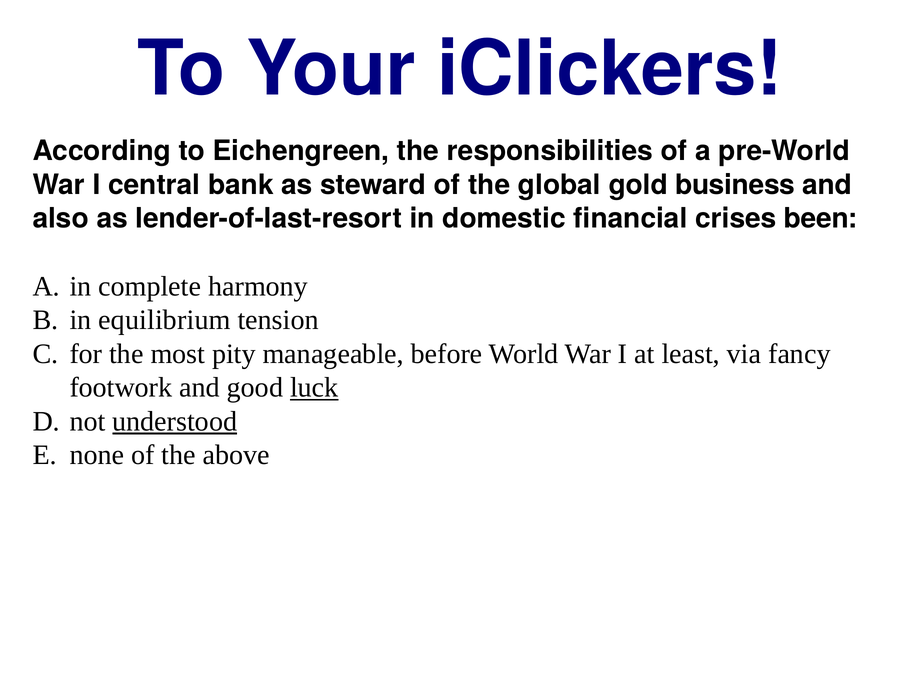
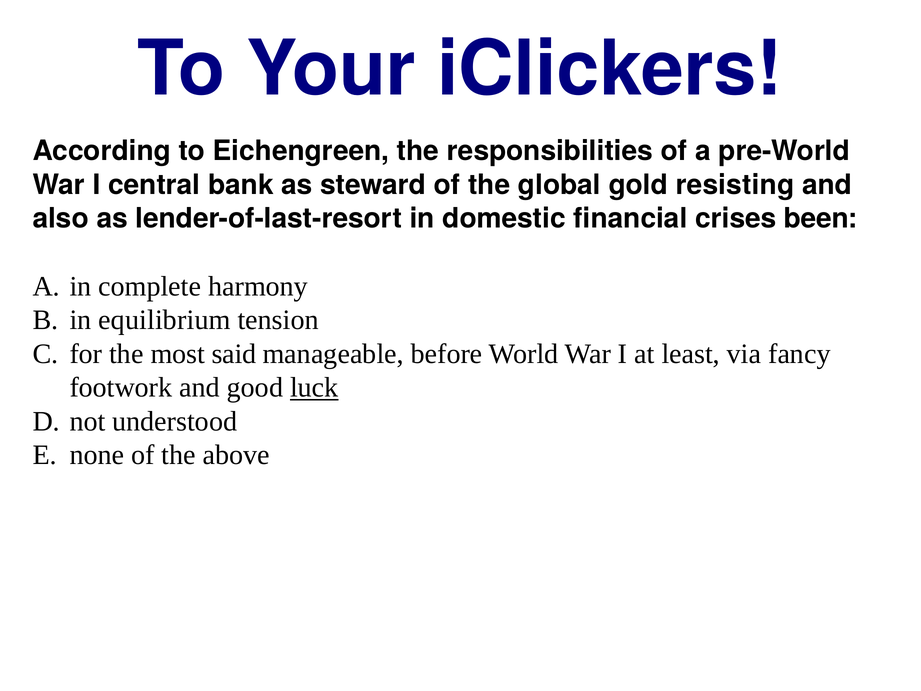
business: business -> resisting
pity: pity -> said
understood underline: present -> none
